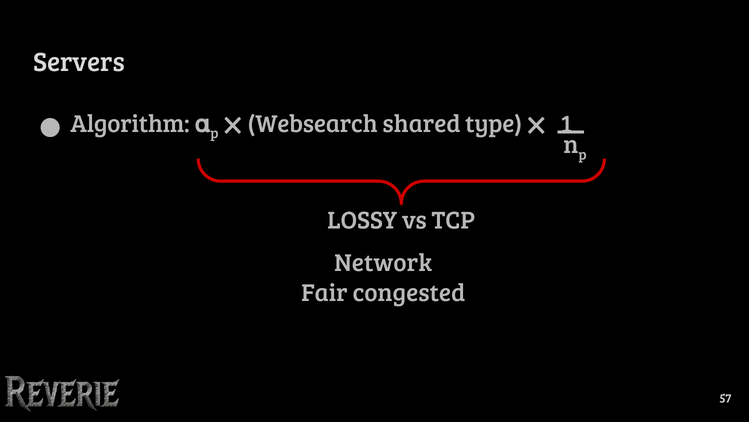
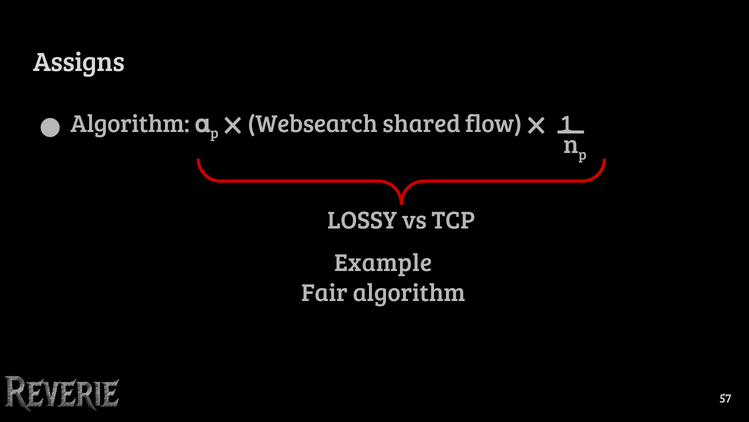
Servers: Servers -> Assigns
type: type -> flow
Network: Network -> Example
Fair congested: congested -> algorithm
